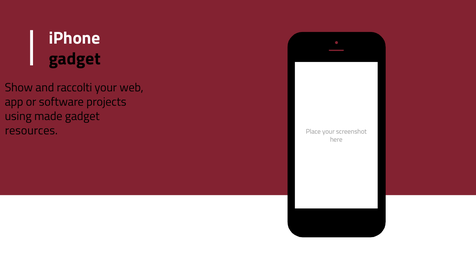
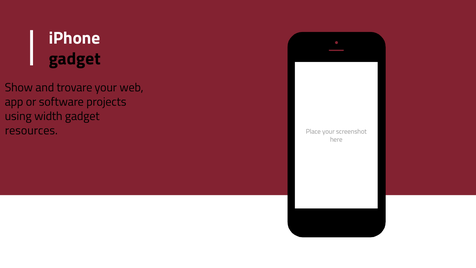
raccolti: raccolti -> trovare
made: made -> width
